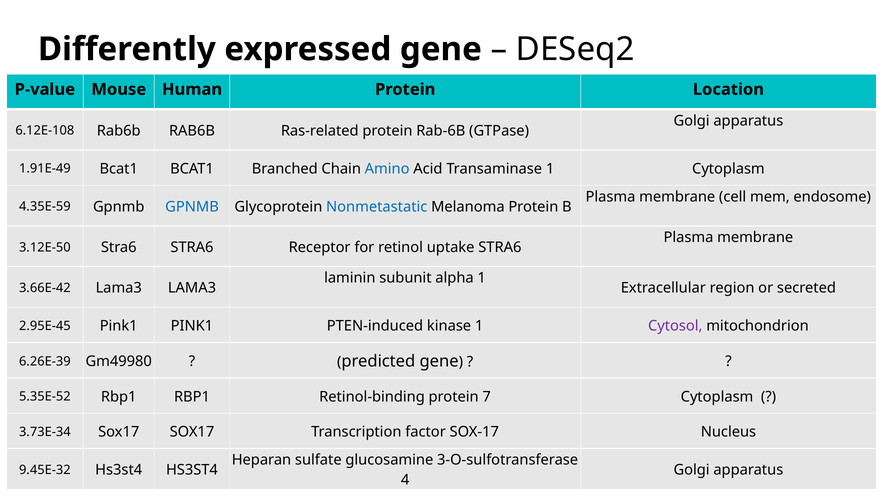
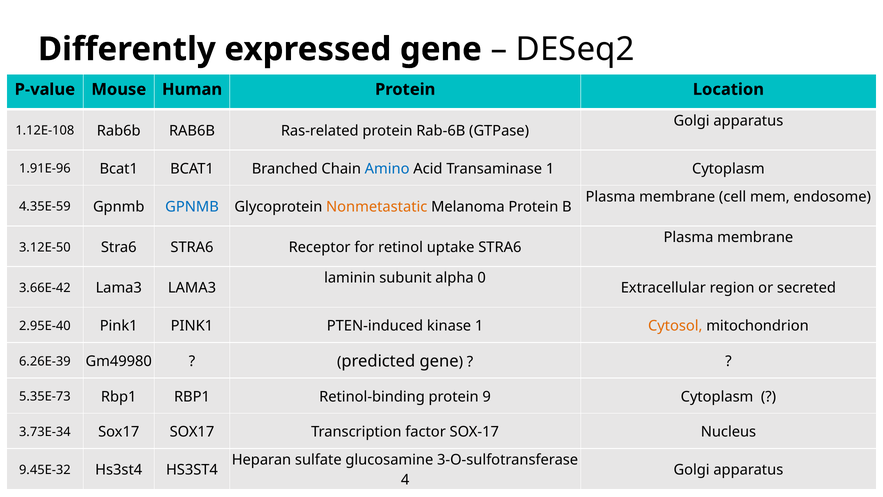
6.12E-108: 6.12E-108 -> 1.12E-108
1.91E-49: 1.91E-49 -> 1.91E-96
Nonmetastatic colour: blue -> orange
alpha 1: 1 -> 0
2.95E-45: 2.95E-45 -> 2.95E-40
Cytosol colour: purple -> orange
5.35E-52: 5.35E-52 -> 5.35E-73
7: 7 -> 9
